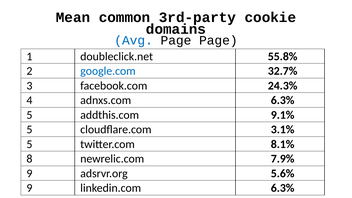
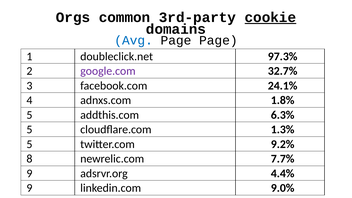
Mean: Mean -> Orgs
cookie underline: none -> present
55.8%: 55.8% -> 97.3%
google.com colour: blue -> purple
24.3%: 24.3% -> 24.1%
adnxs.com 6.3%: 6.3% -> 1.8%
9.1%: 9.1% -> 6.3%
3.1%: 3.1% -> 1.3%
8.1%: 8.1% -> 9.2%
7.9%: 7.9% -> 7.7%
5.6%: 5.6% -> 4.4%
linkedin.com 6.3%: 6.3% -> 9.0%
